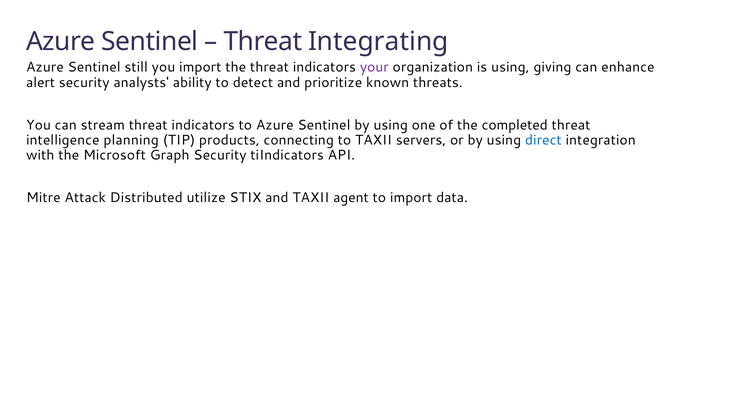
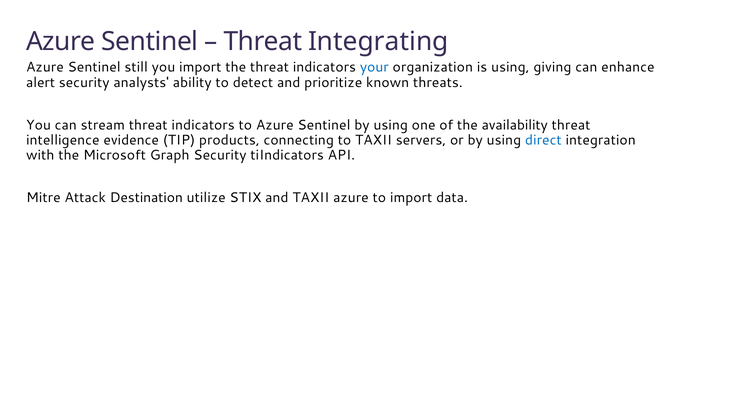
your colour: purple -> blue
completed: completed -> availability
planning: planning -> evidence
Distributed: Distributed -> Destination
TAXII agent: agent -> azure
